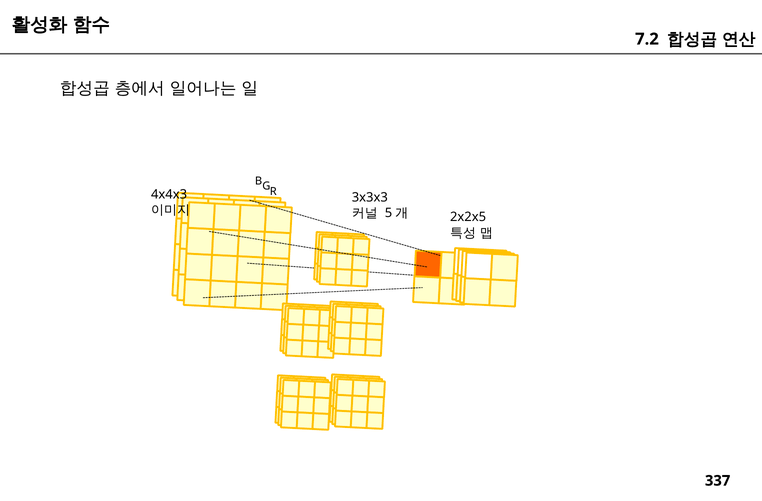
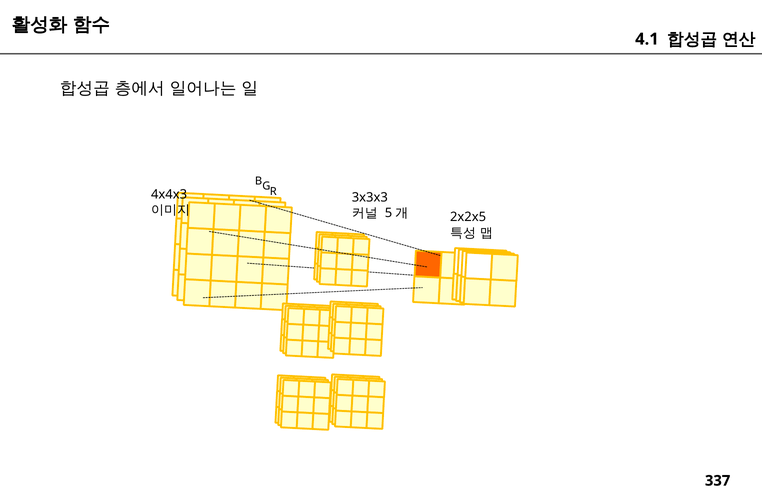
7.2: 7.2 -> 4.1
